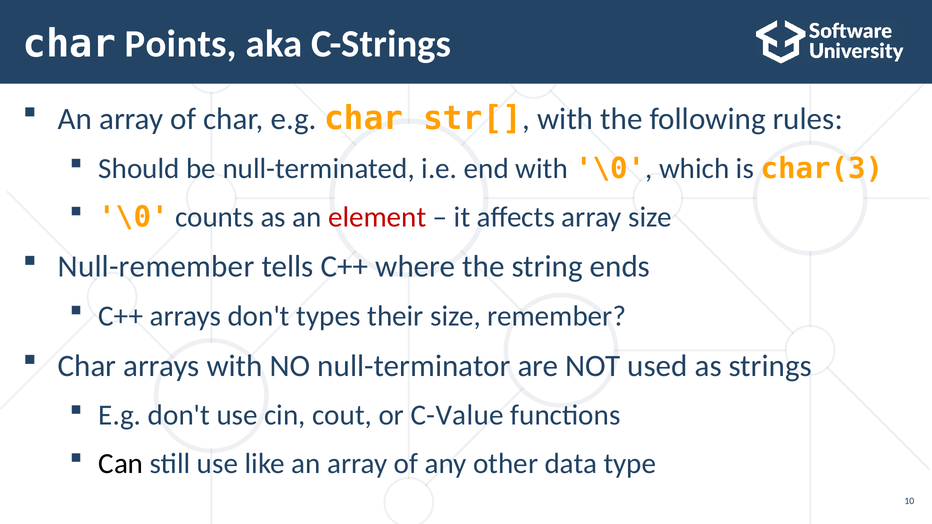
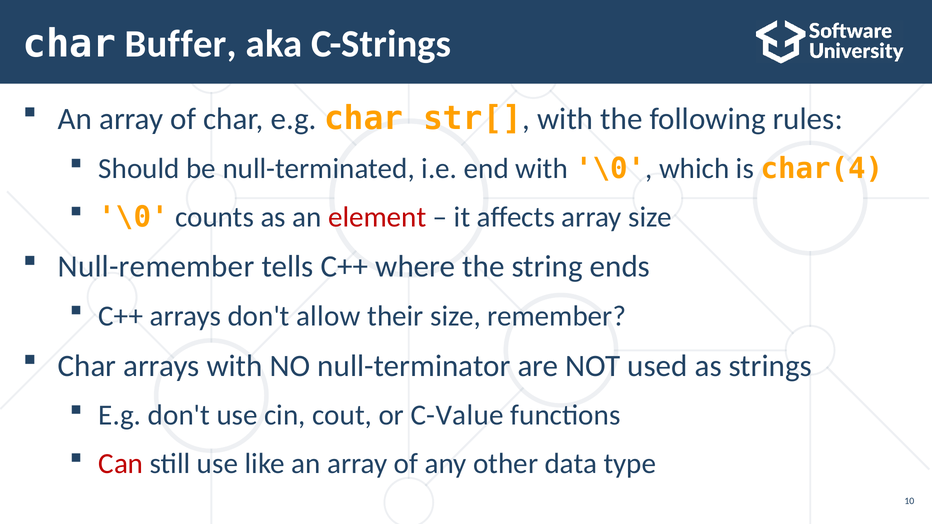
Points: Points -> Buffer
char(3: char(3 -> char(4
types: types -> allow
Can colour: black -> red
